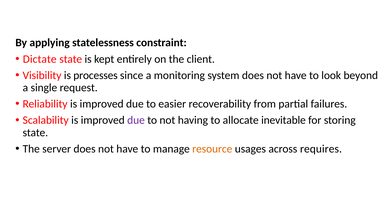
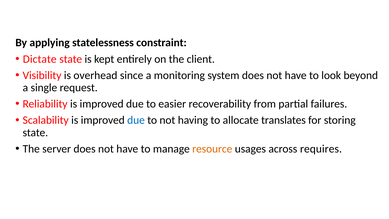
processes: processes -> overhead
due at (136, 120) colour: purple -> blue
inevitable: inevitable -> translates
